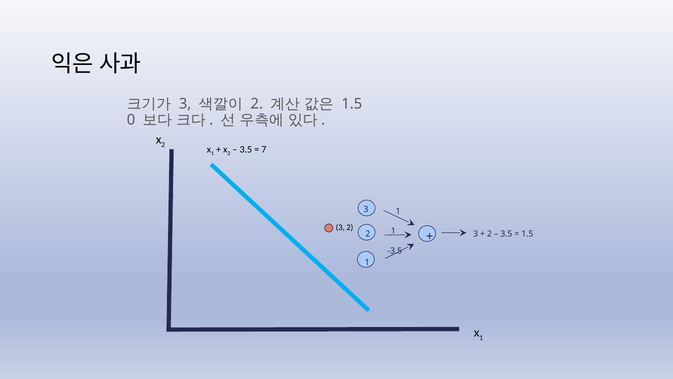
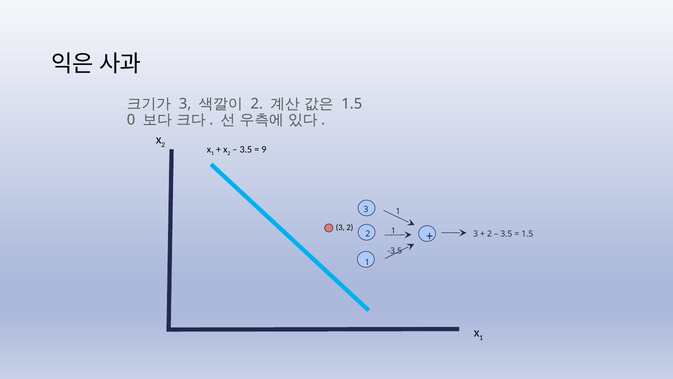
7: 7 -> 9
